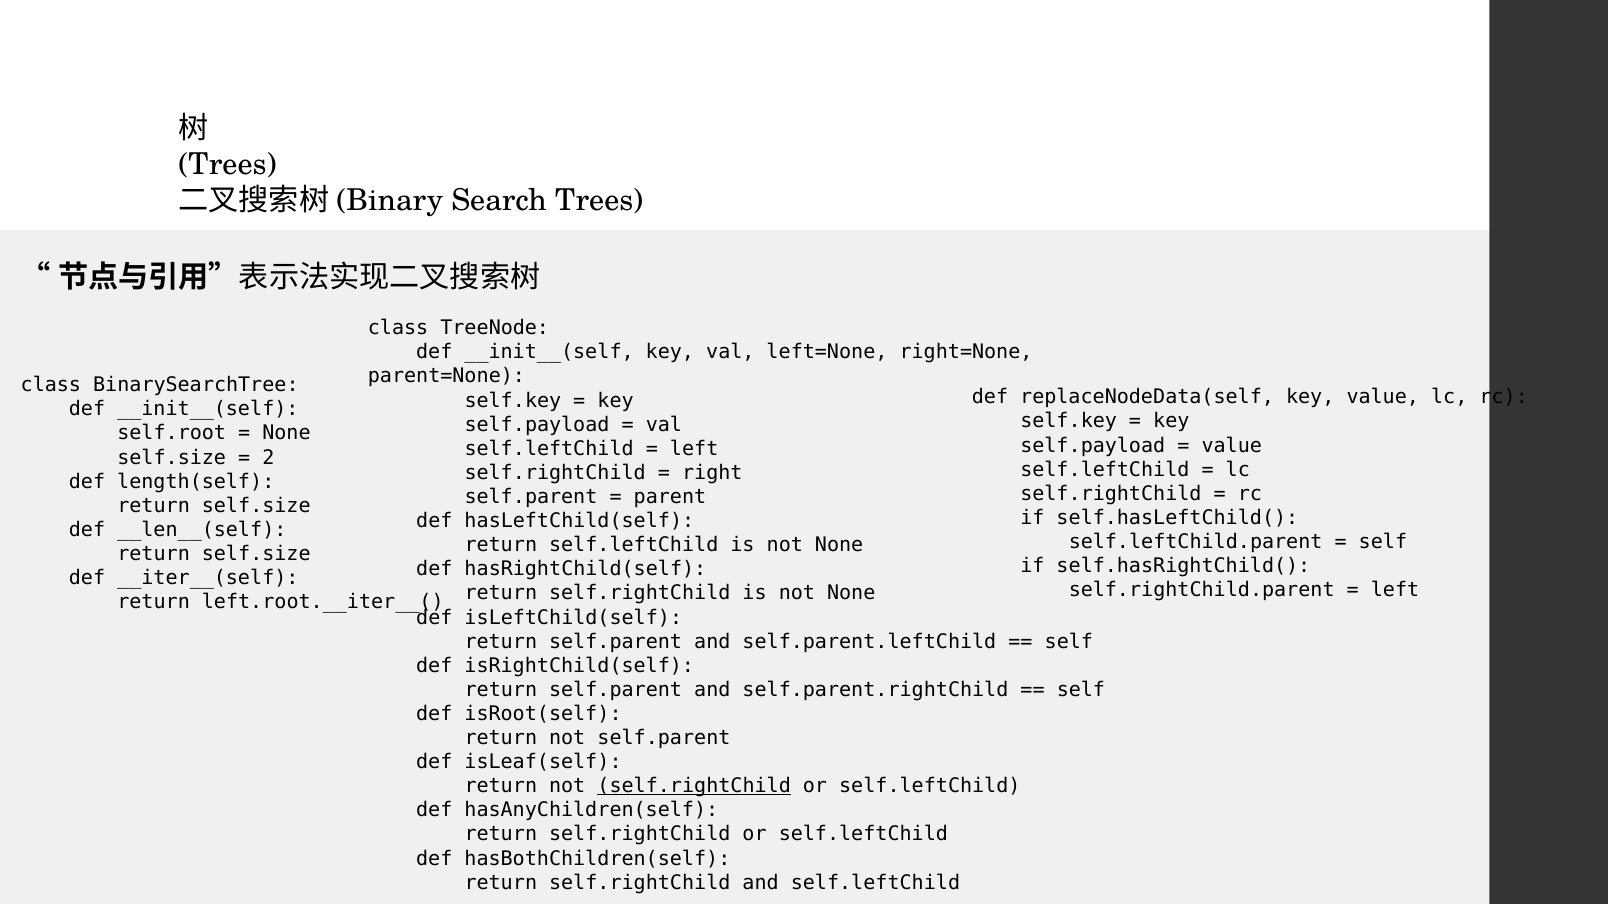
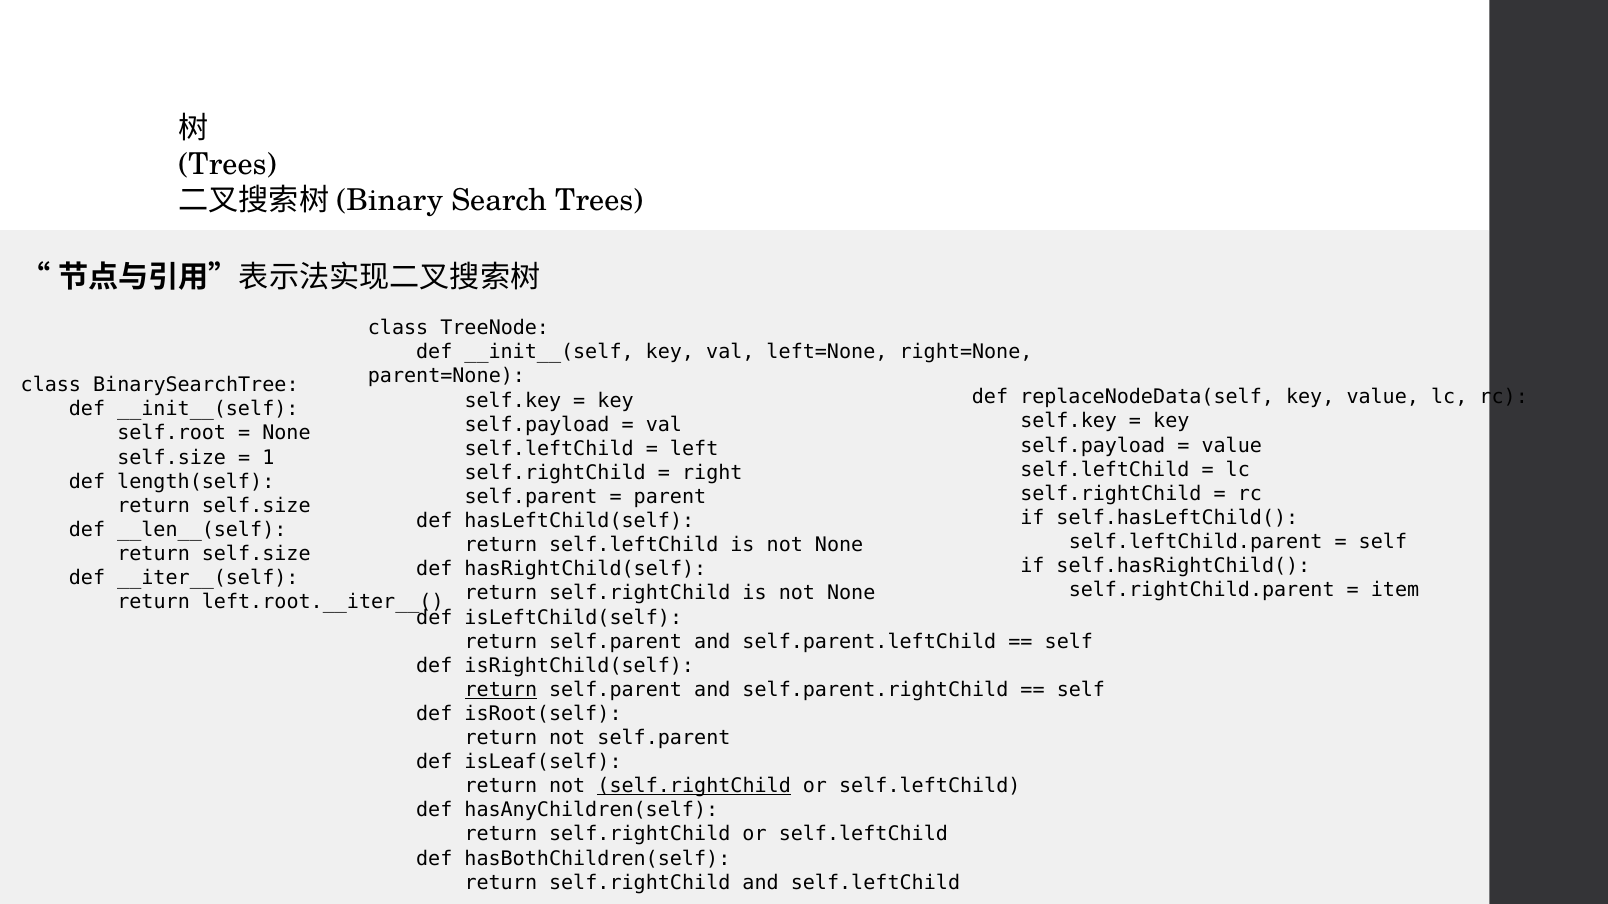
2: 2 -> 1
left at (1395, 590): left -> item
return at (501, 690) underline: none -> present
